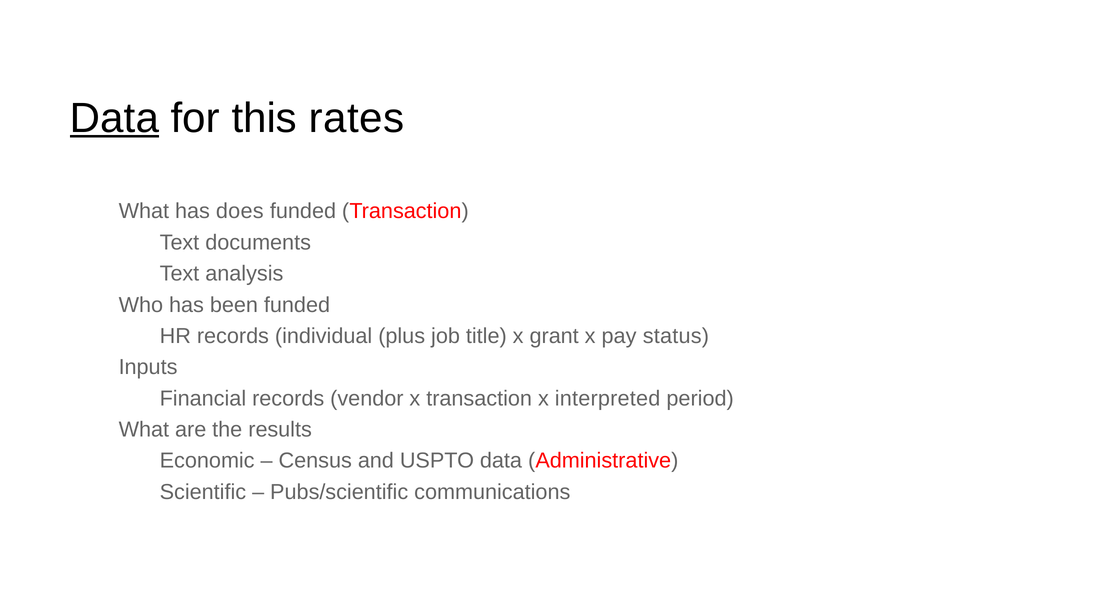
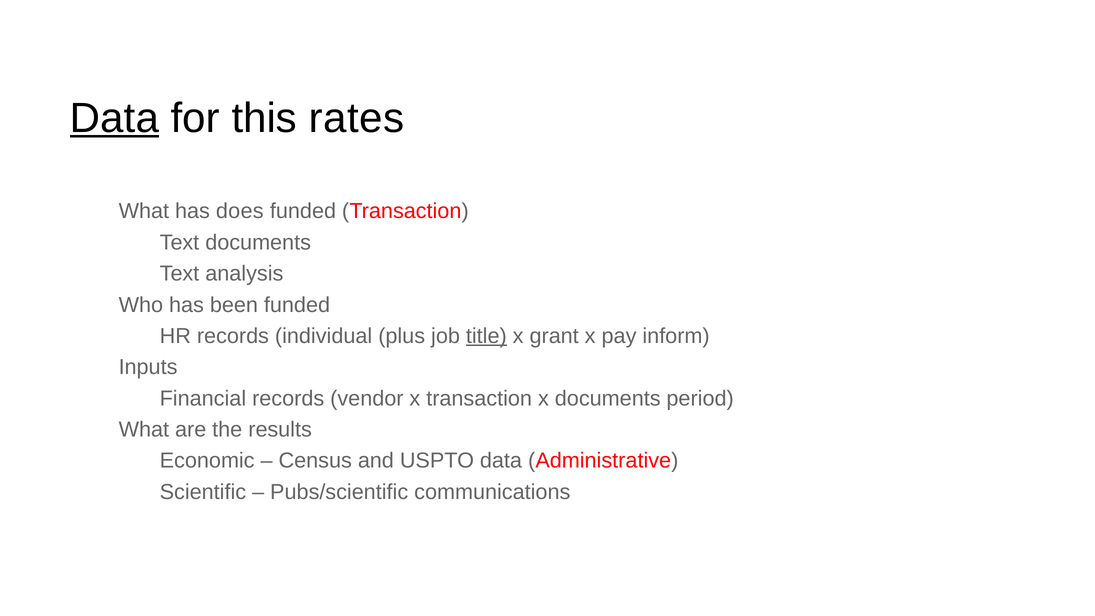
title underline: none -> present
status: status -> inform
x interpreted: interpreted -> documents
